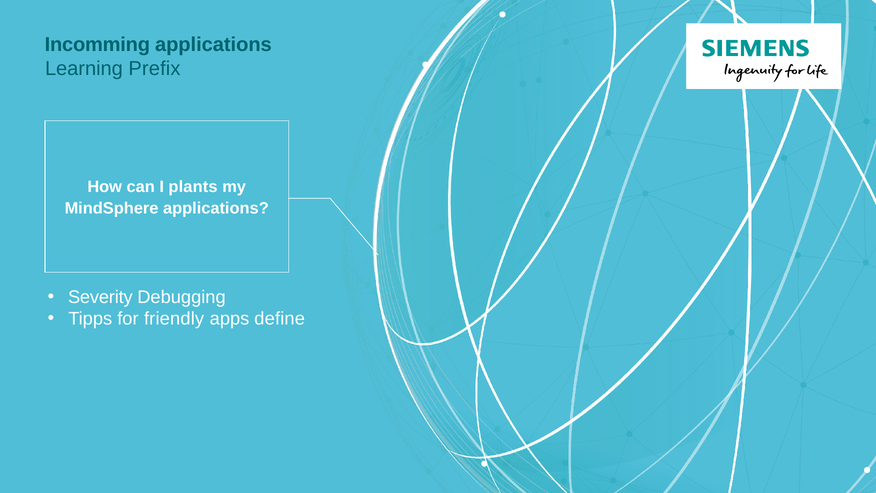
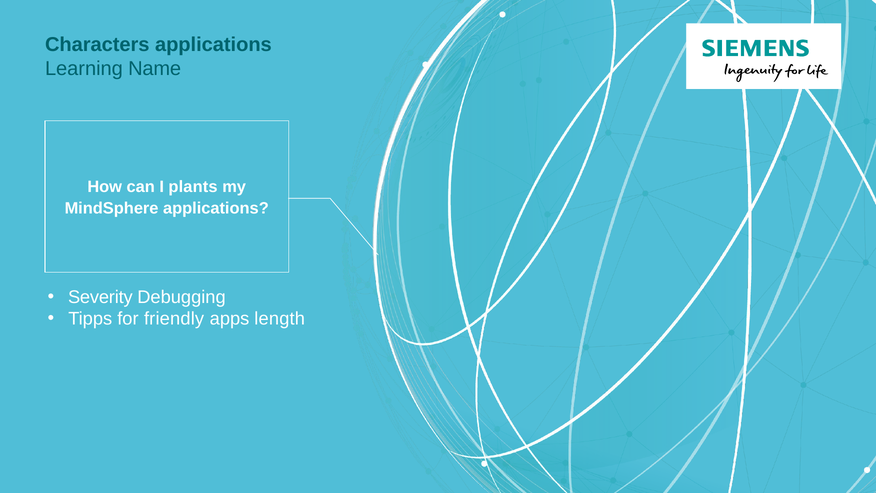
Incomming: Incomming -> Characters
Prefix: Prefix -> Name
define: define -> length
